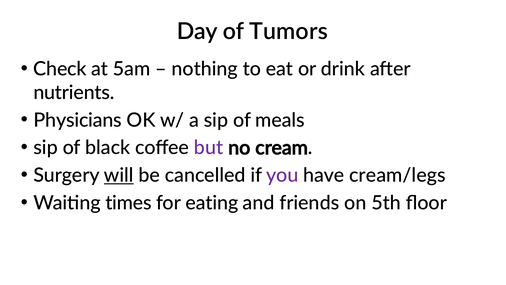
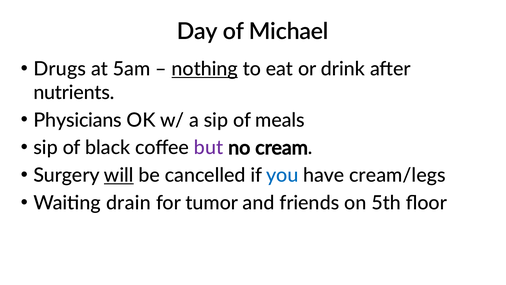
Tumors: Tumors -> Michael
Check: Check -> Drugs
nothing underline: none -> present
you colour: purple -> blue
times: times -> drain
eating: eating -> tumor
